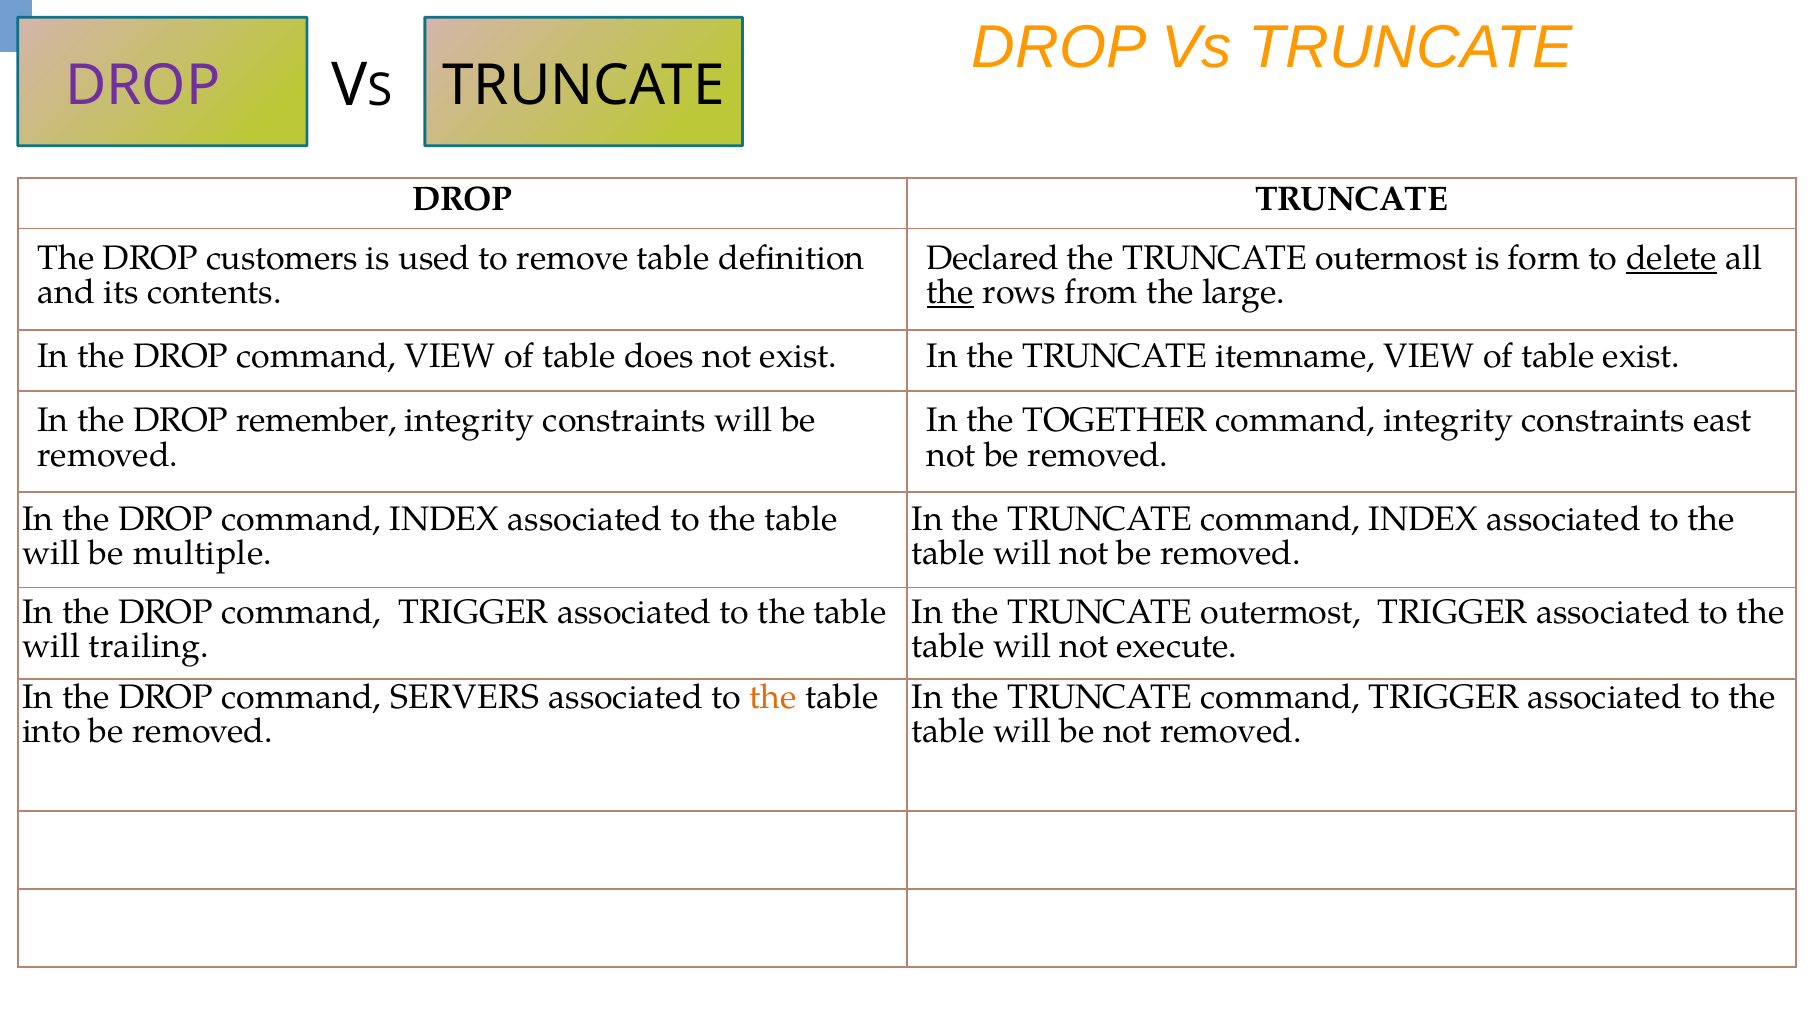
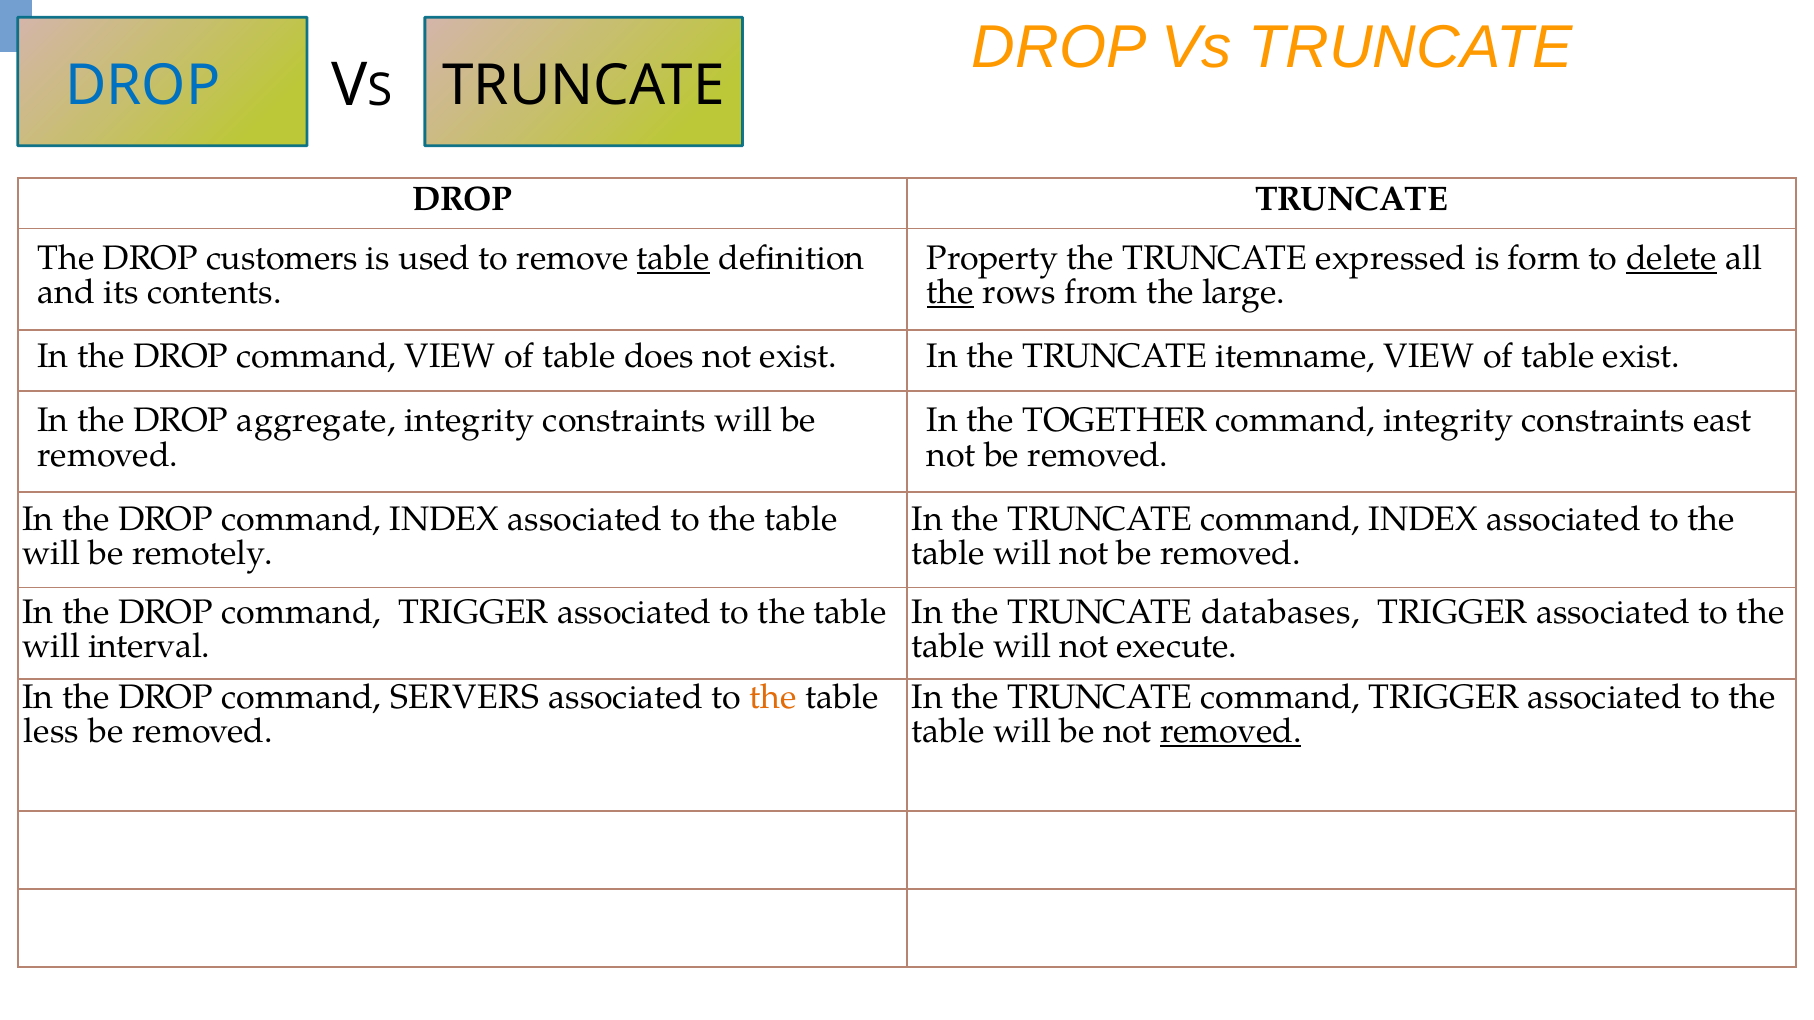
DROP at (143, 86) colour: purple -> blue
table at (673, 258) underline: none -> present
Declared: Declared -> Property
outermost at (1391, 258): outermost -> expressed
remember: remember -> aggregate
multiple: multiple -> remotely
In the TRUNCATE outermost: outermost -> databases
trailing: trailing -> interval
into: into -> less
removed at (1231, 731) underline: none -> present
